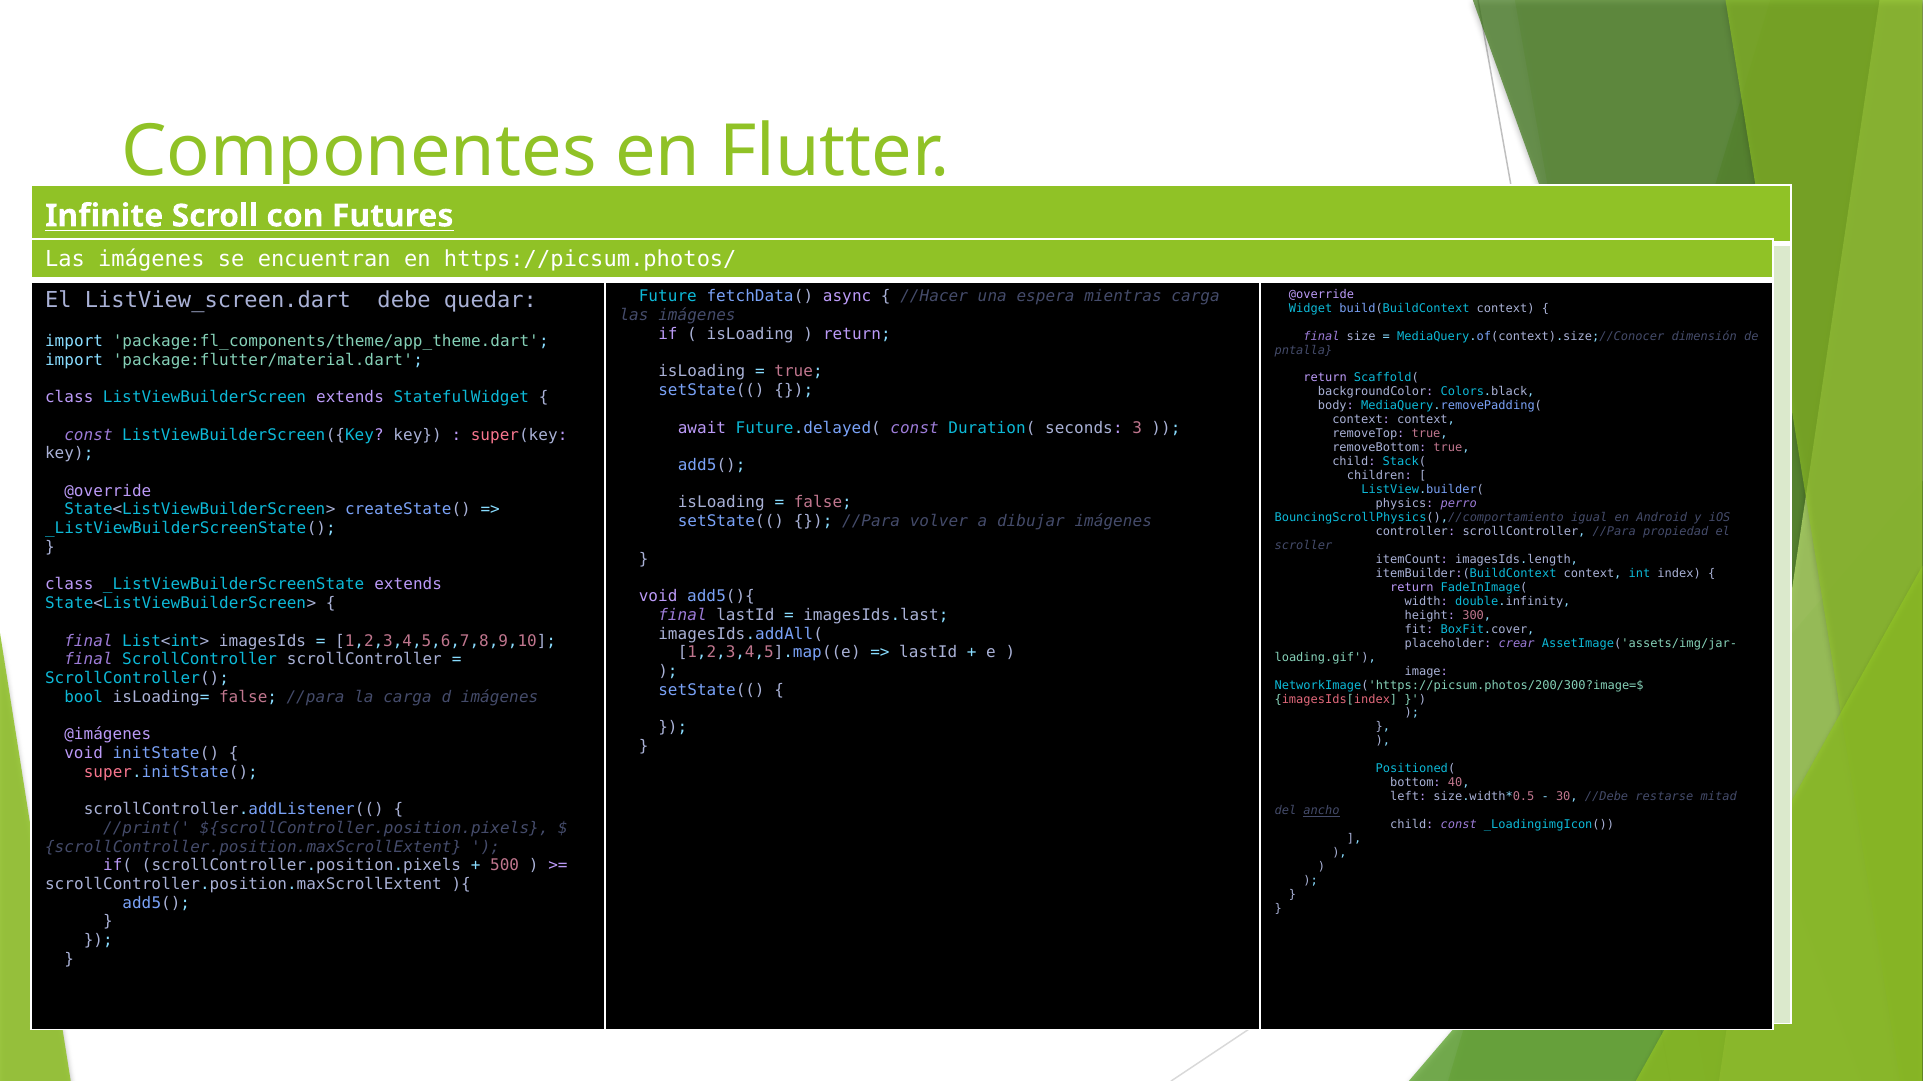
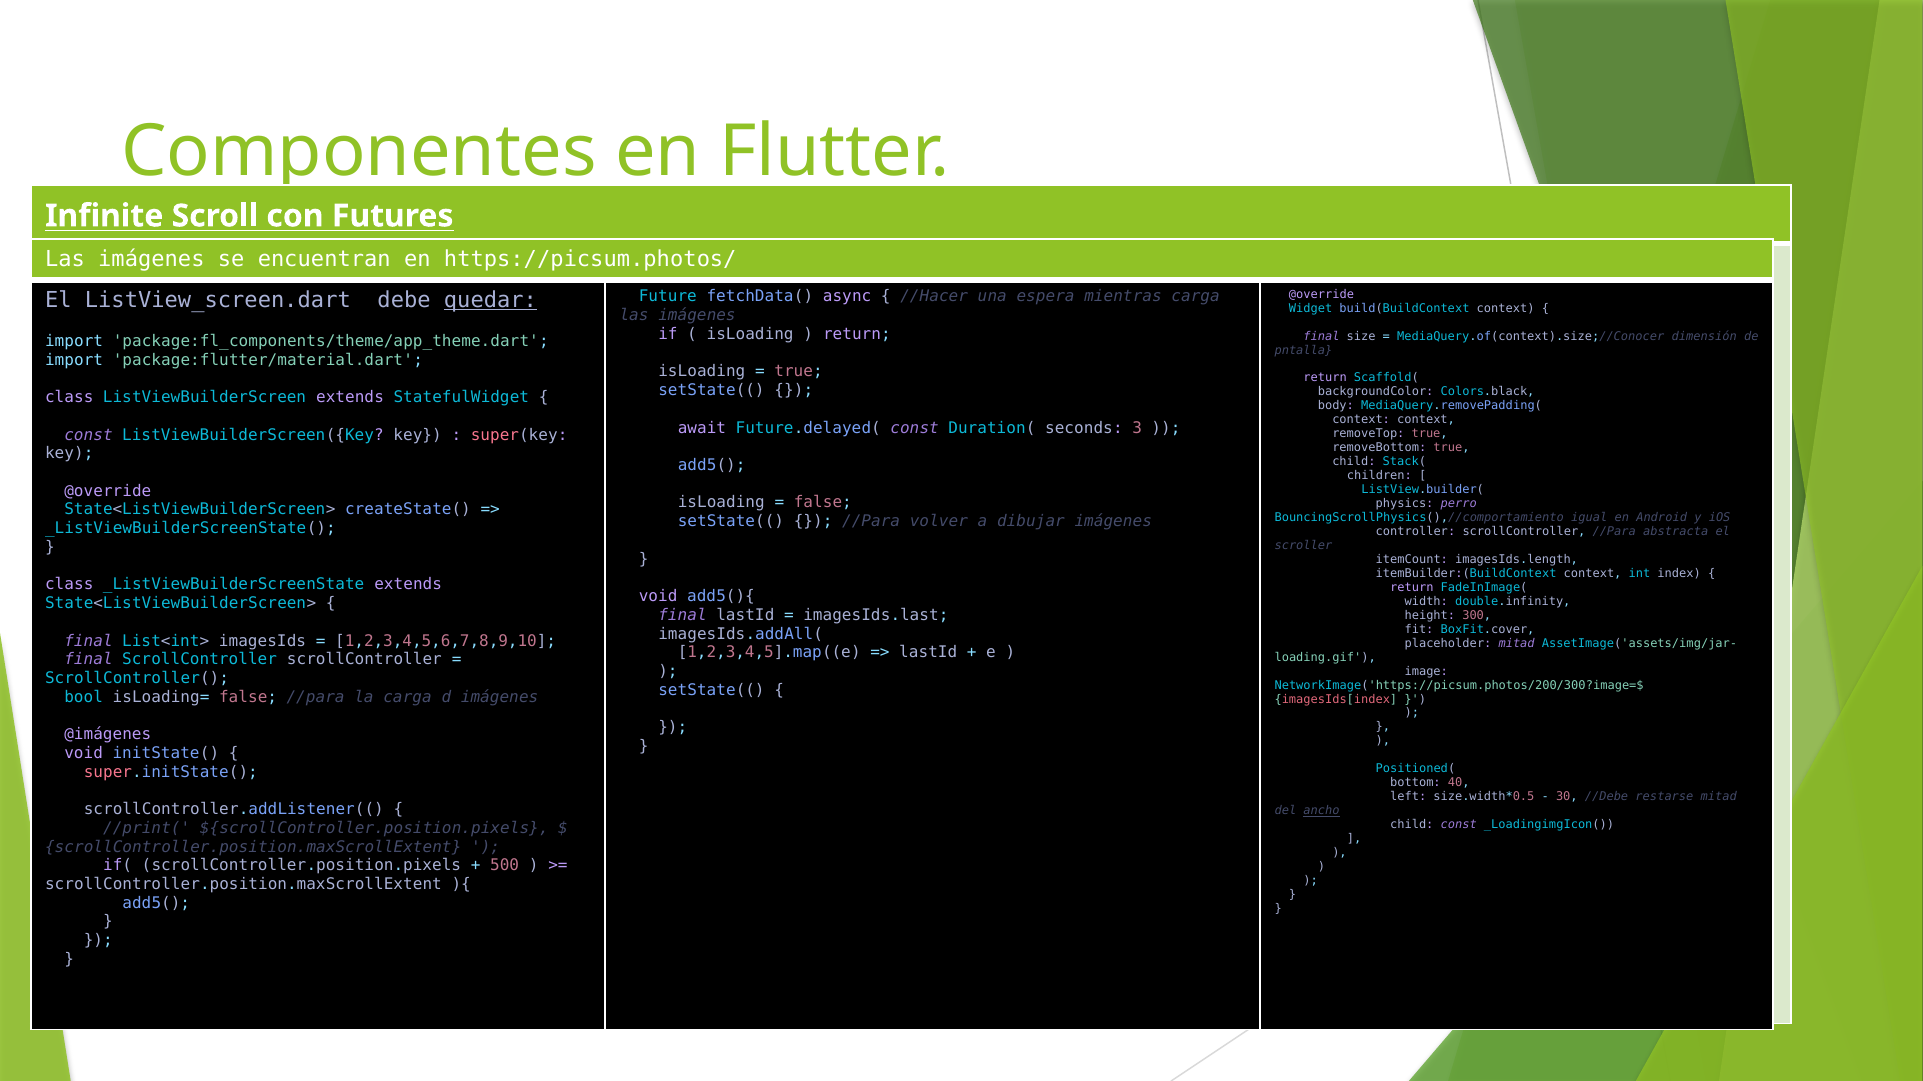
quedar underline: none -> present
propiedad: propiedad -> abstracta
placeholder crear: crear -> mitad
